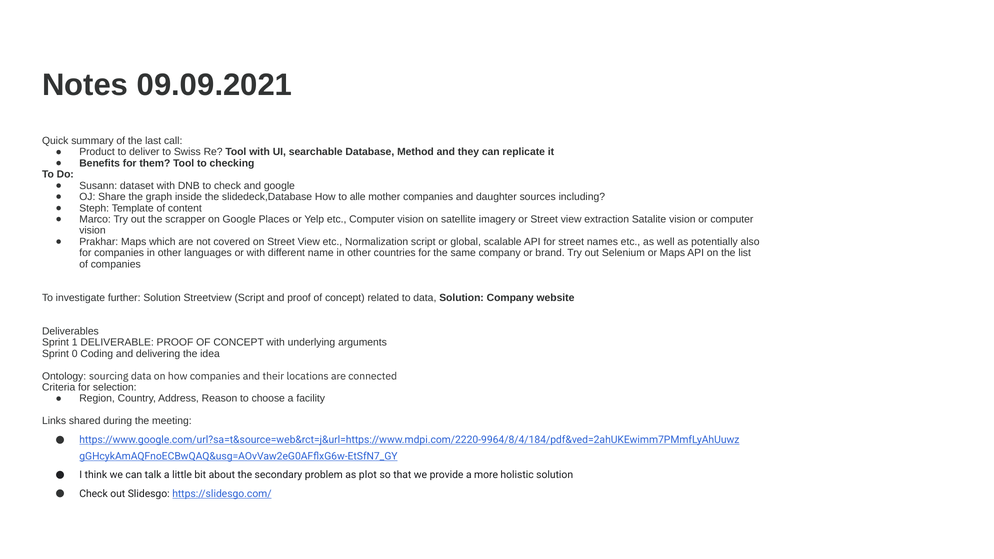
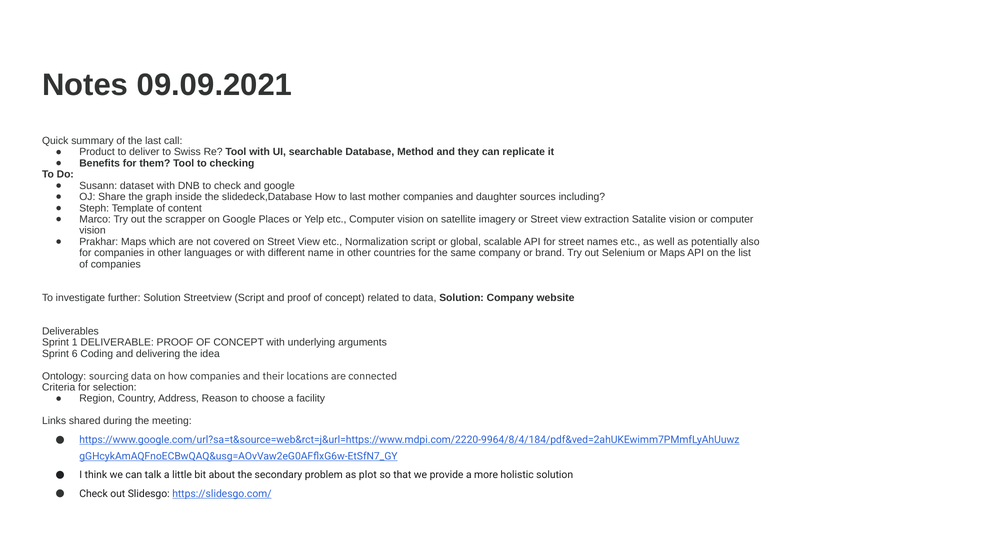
to alle: alle -> last
0: 0 -> 6
